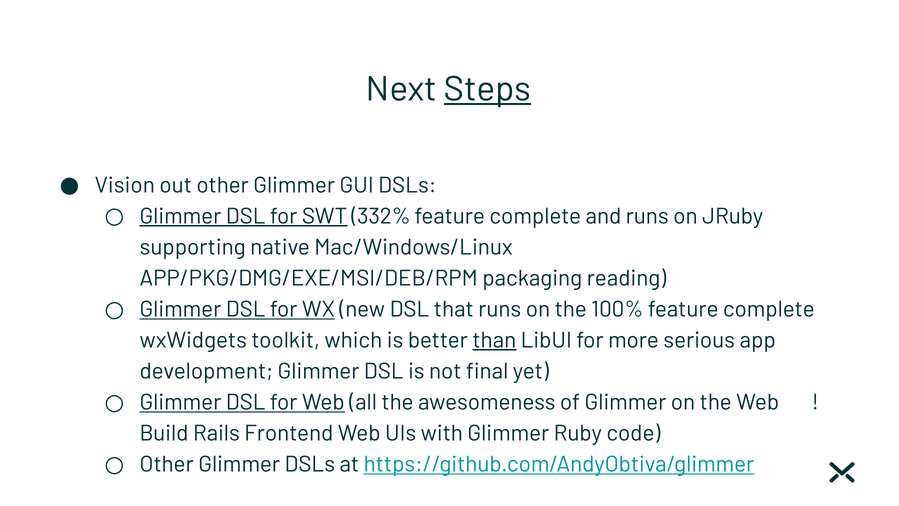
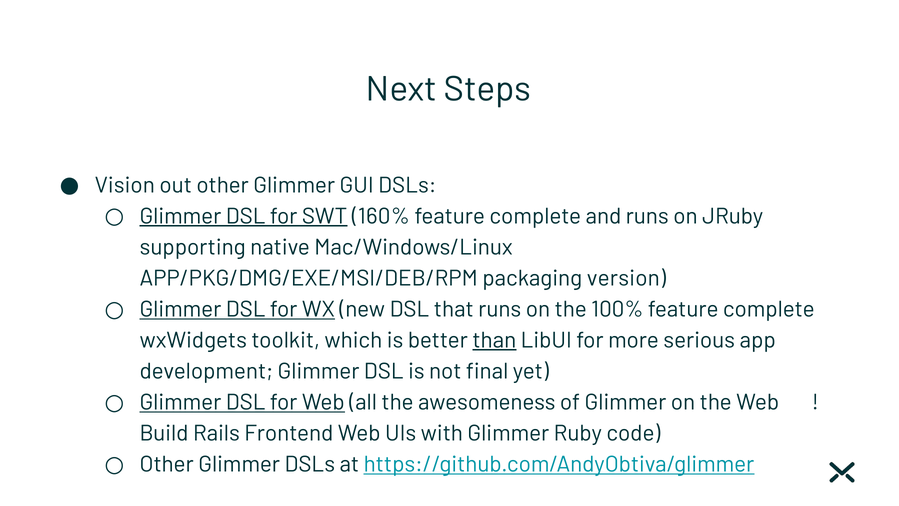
Steps underline: present -> none
332%: 332% -> 160%
reading: reading -> version
